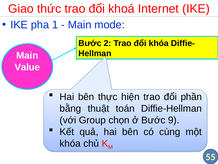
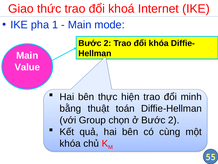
phần: phần -> minh
ở Bước 9: 9 -> 2
